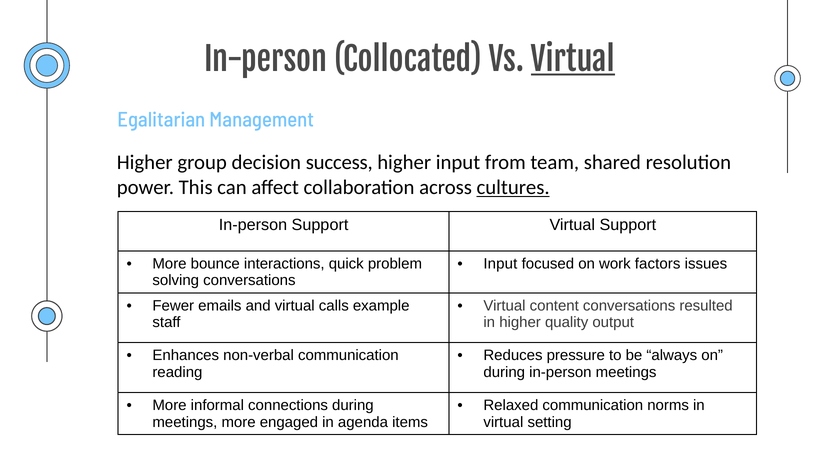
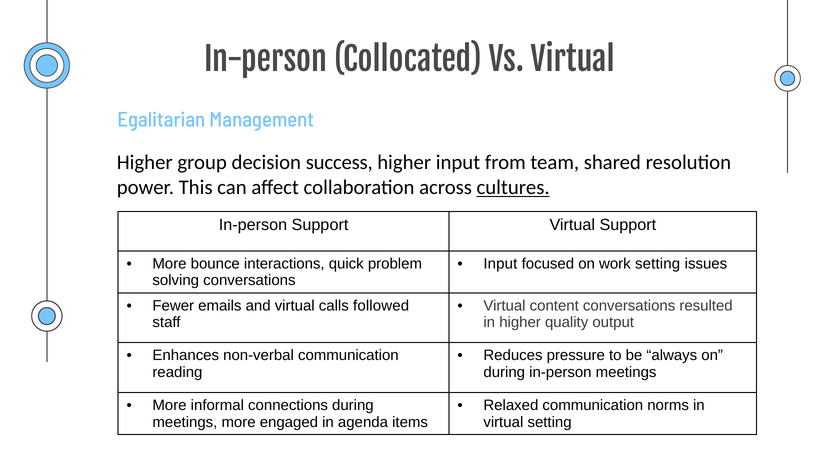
Virtual at (573, 61) underline: present -> none
work factors: factors -> setting
example: example -> followed
